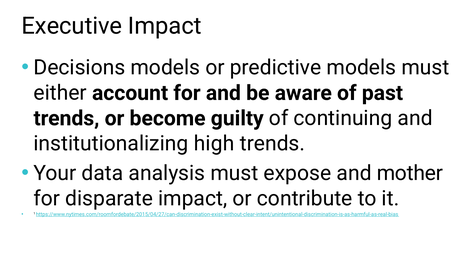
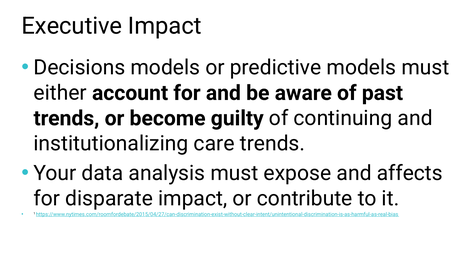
high: high -> care
mother: mother -> affects
